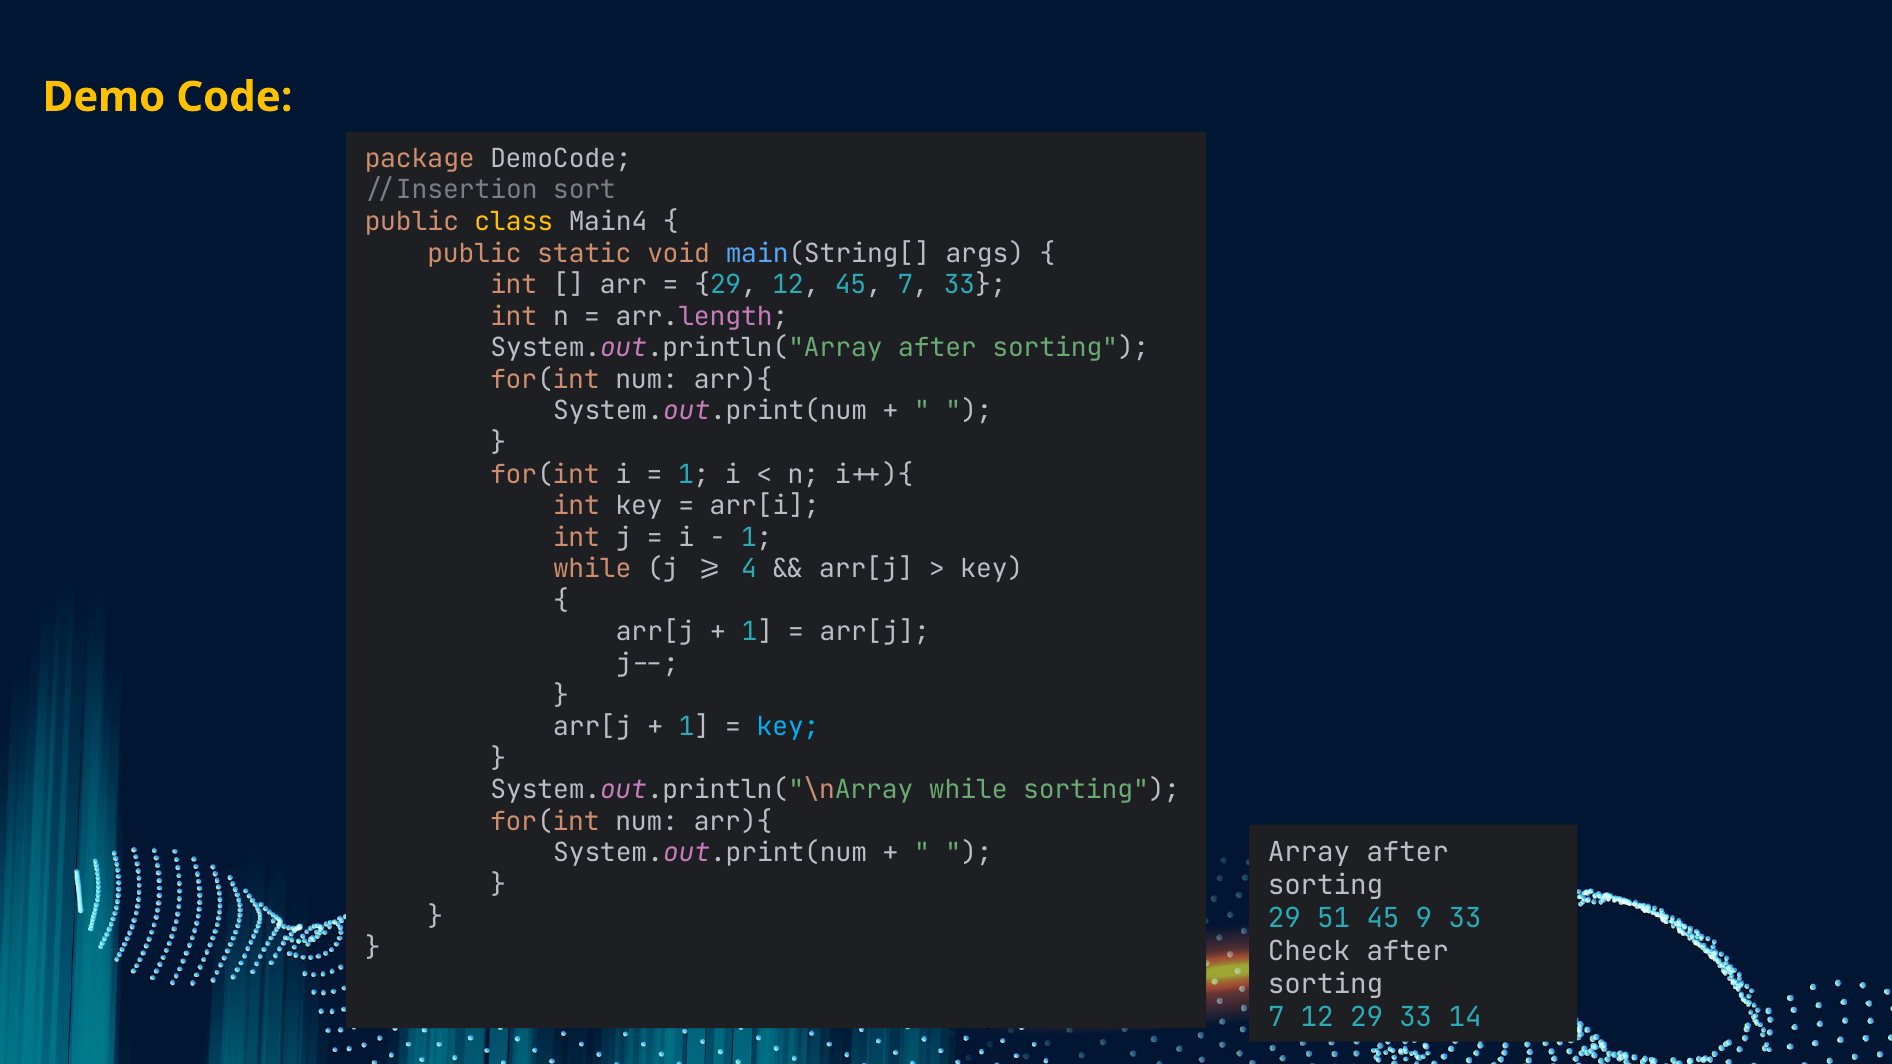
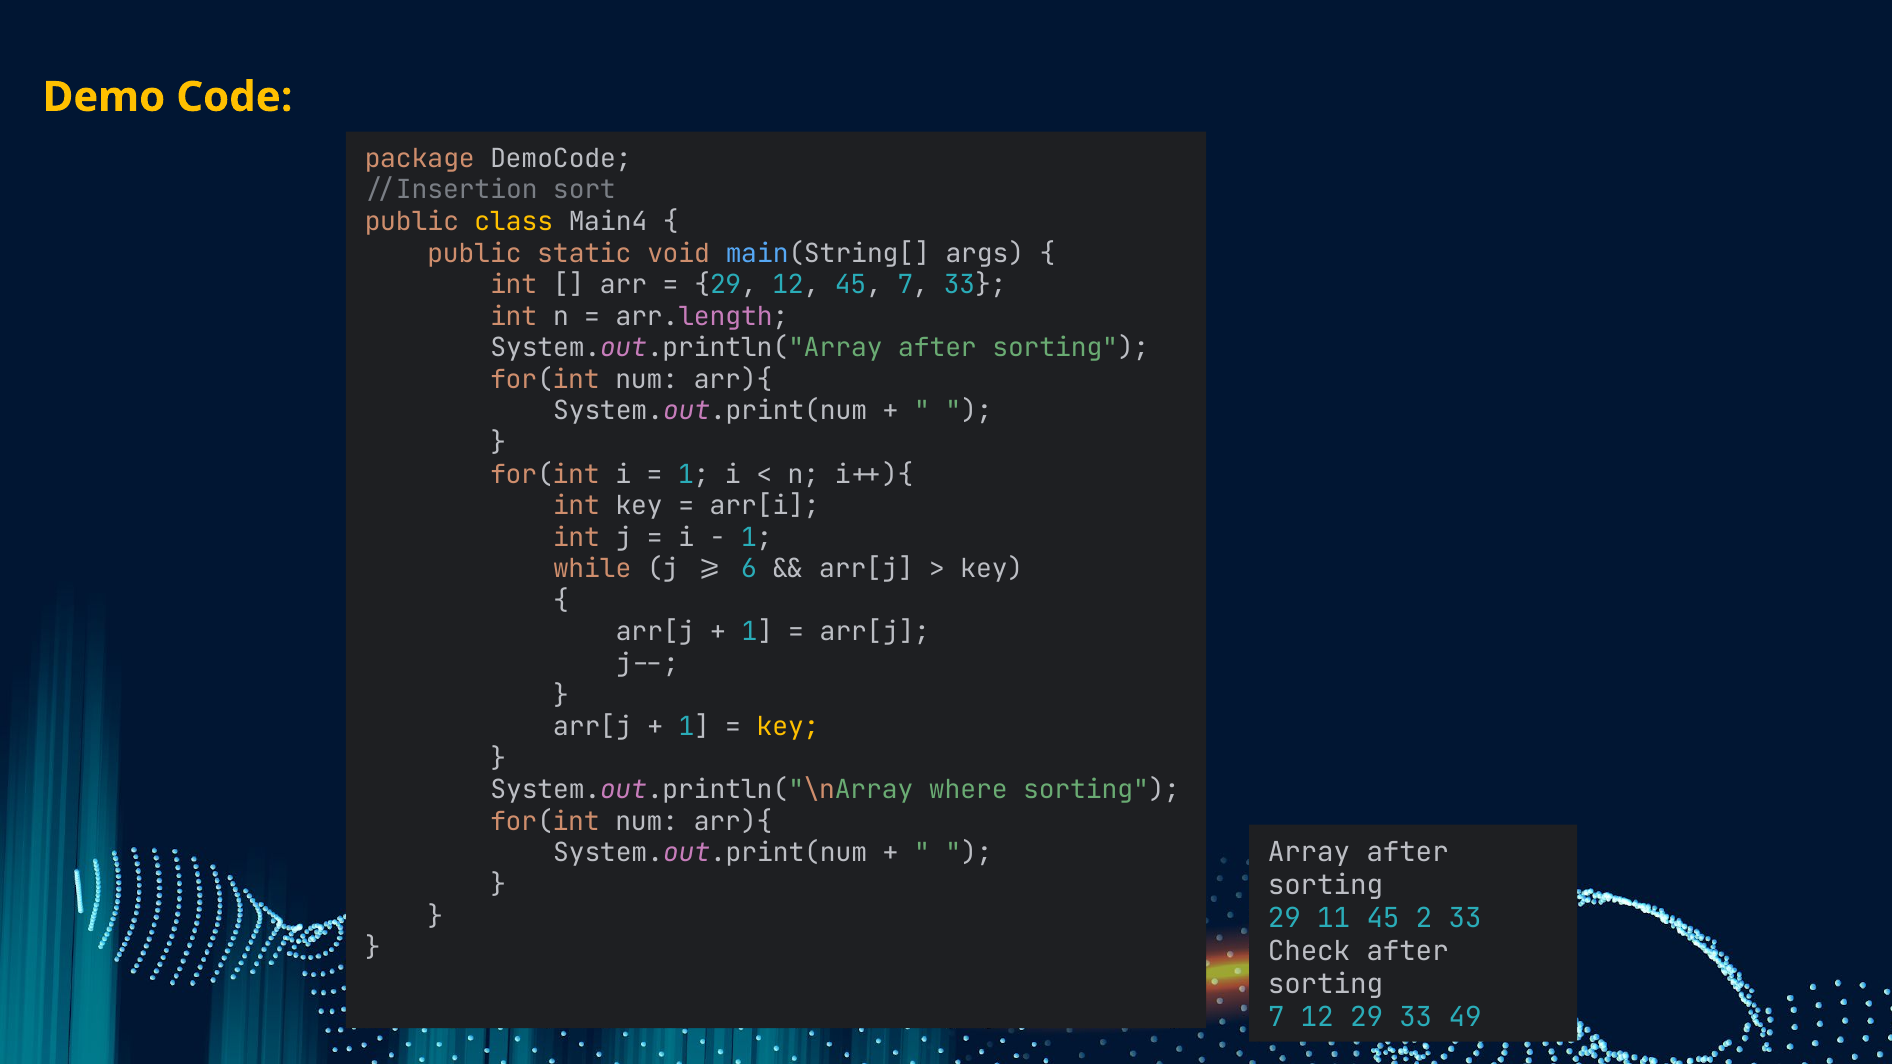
4: 4 -> 6
key at (788, 727) colour: light blue -> yellow
System.out.println("\nArray while: while -> where
51: 51 -> 11
9: 9 -> 2
14: 14 -> 49
